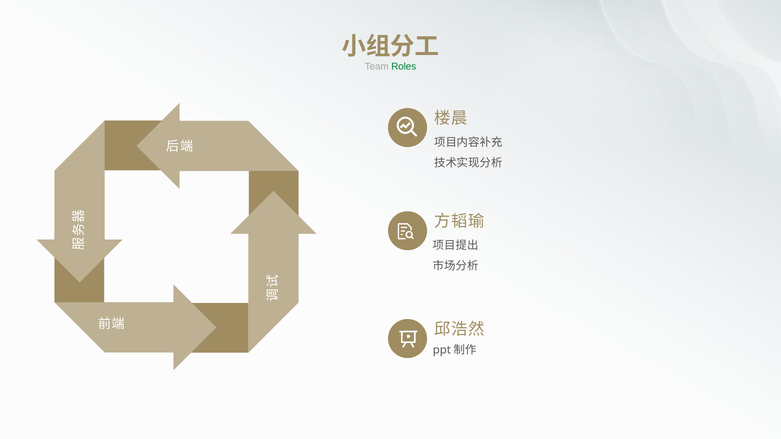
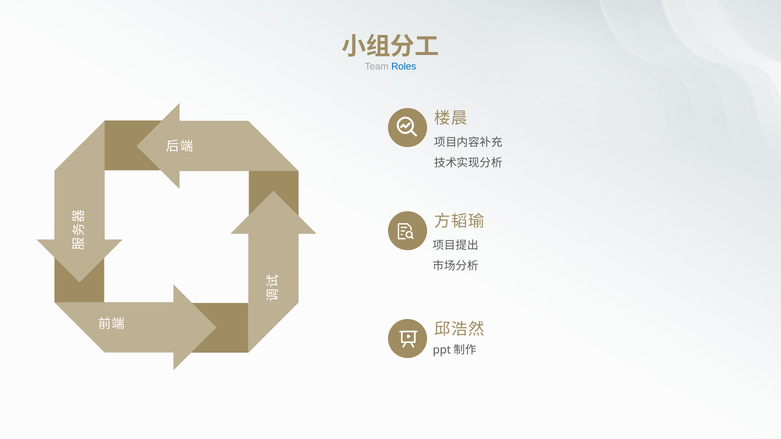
Roles colour: green -> blue
